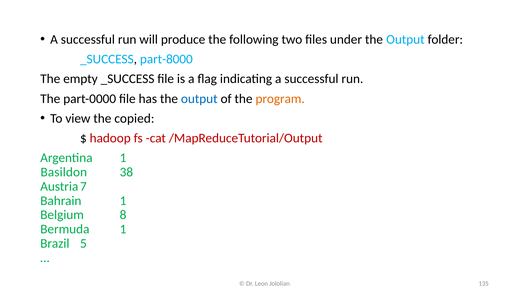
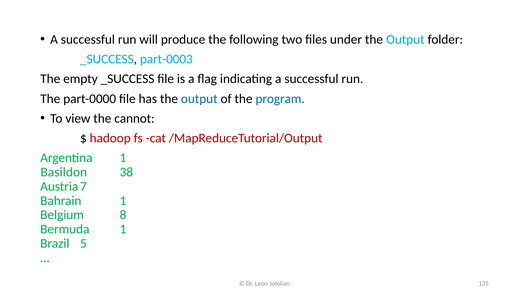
part-8000: part-8000 -> part-0003
program colour: orange -> blue
copied: copied -> cannot
